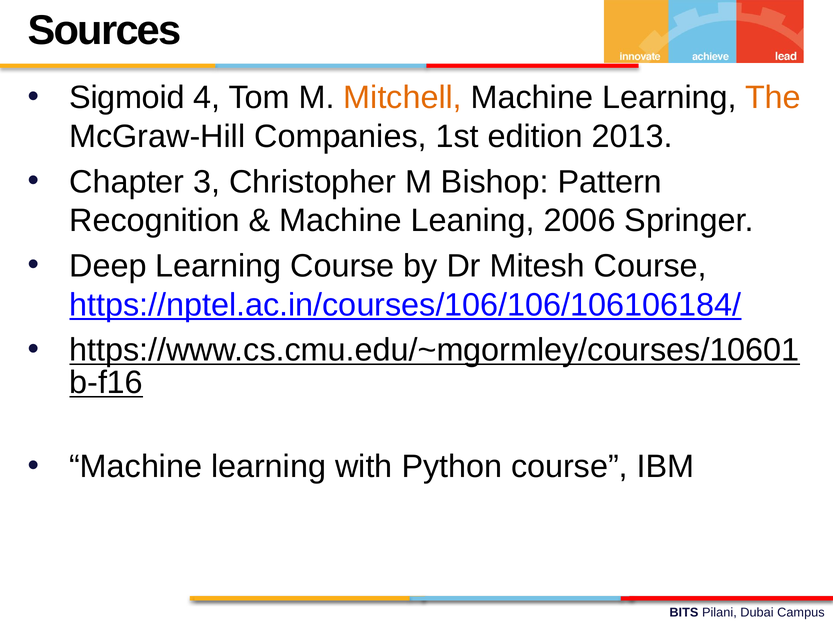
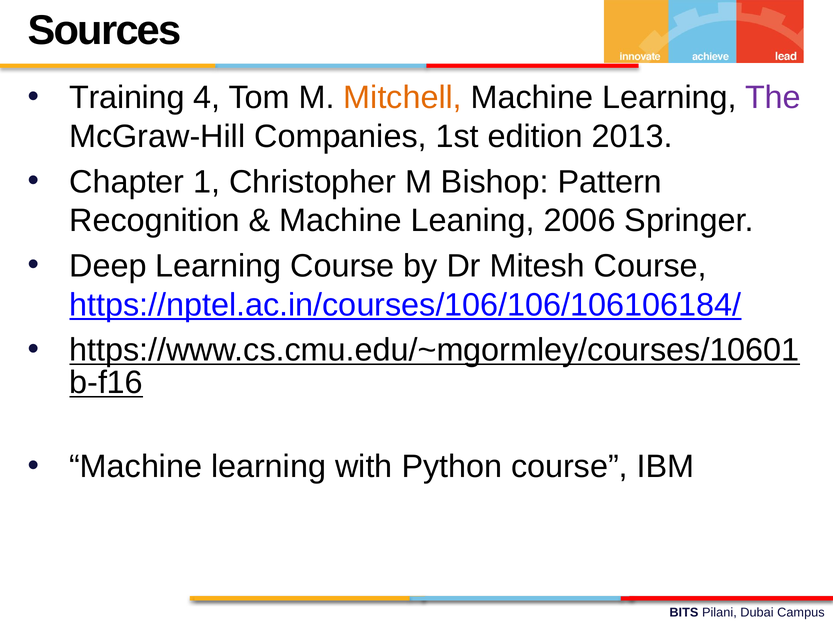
Sigmoid: Sigmoid -> Training
The colour: orange -> purple
3: 3 -> 1
